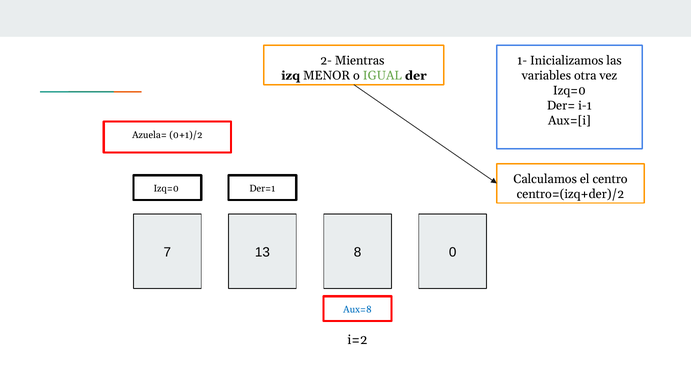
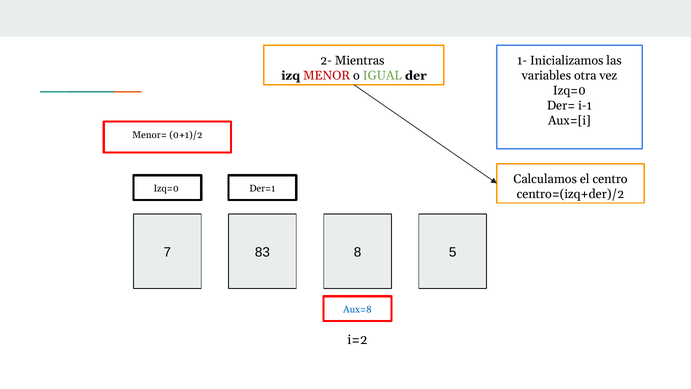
MENOR colour: black -> red
Azuela=: Azuela= -> Menor=
13: 13 -> 83
0: 0 -> 5
